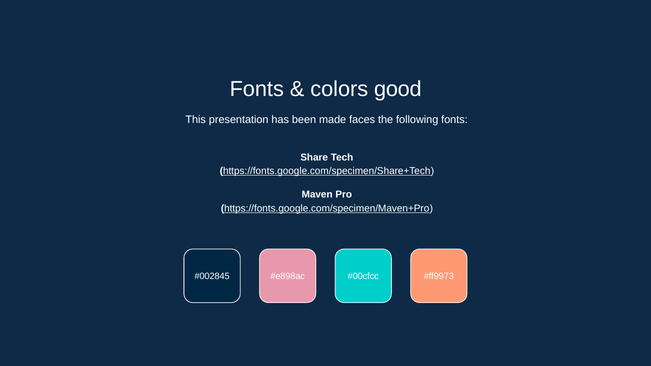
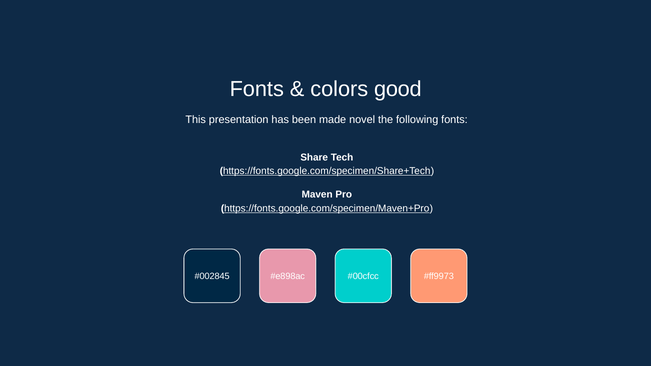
faces: faces -> novel
